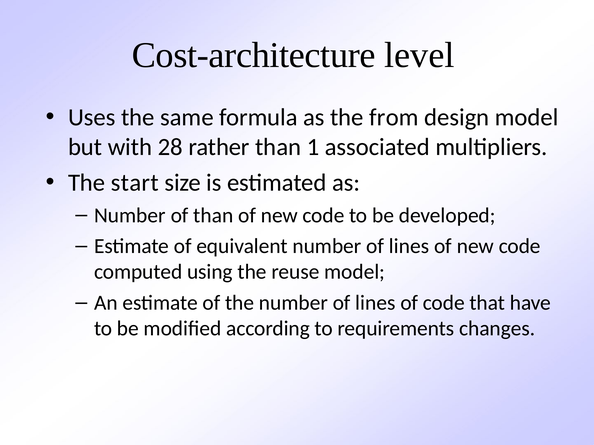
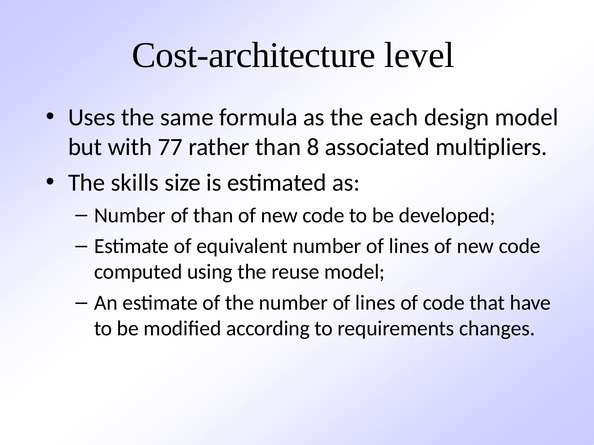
from: from -> each
28: 28 -> 77
1: 1 -> 8
start: start -> skills
